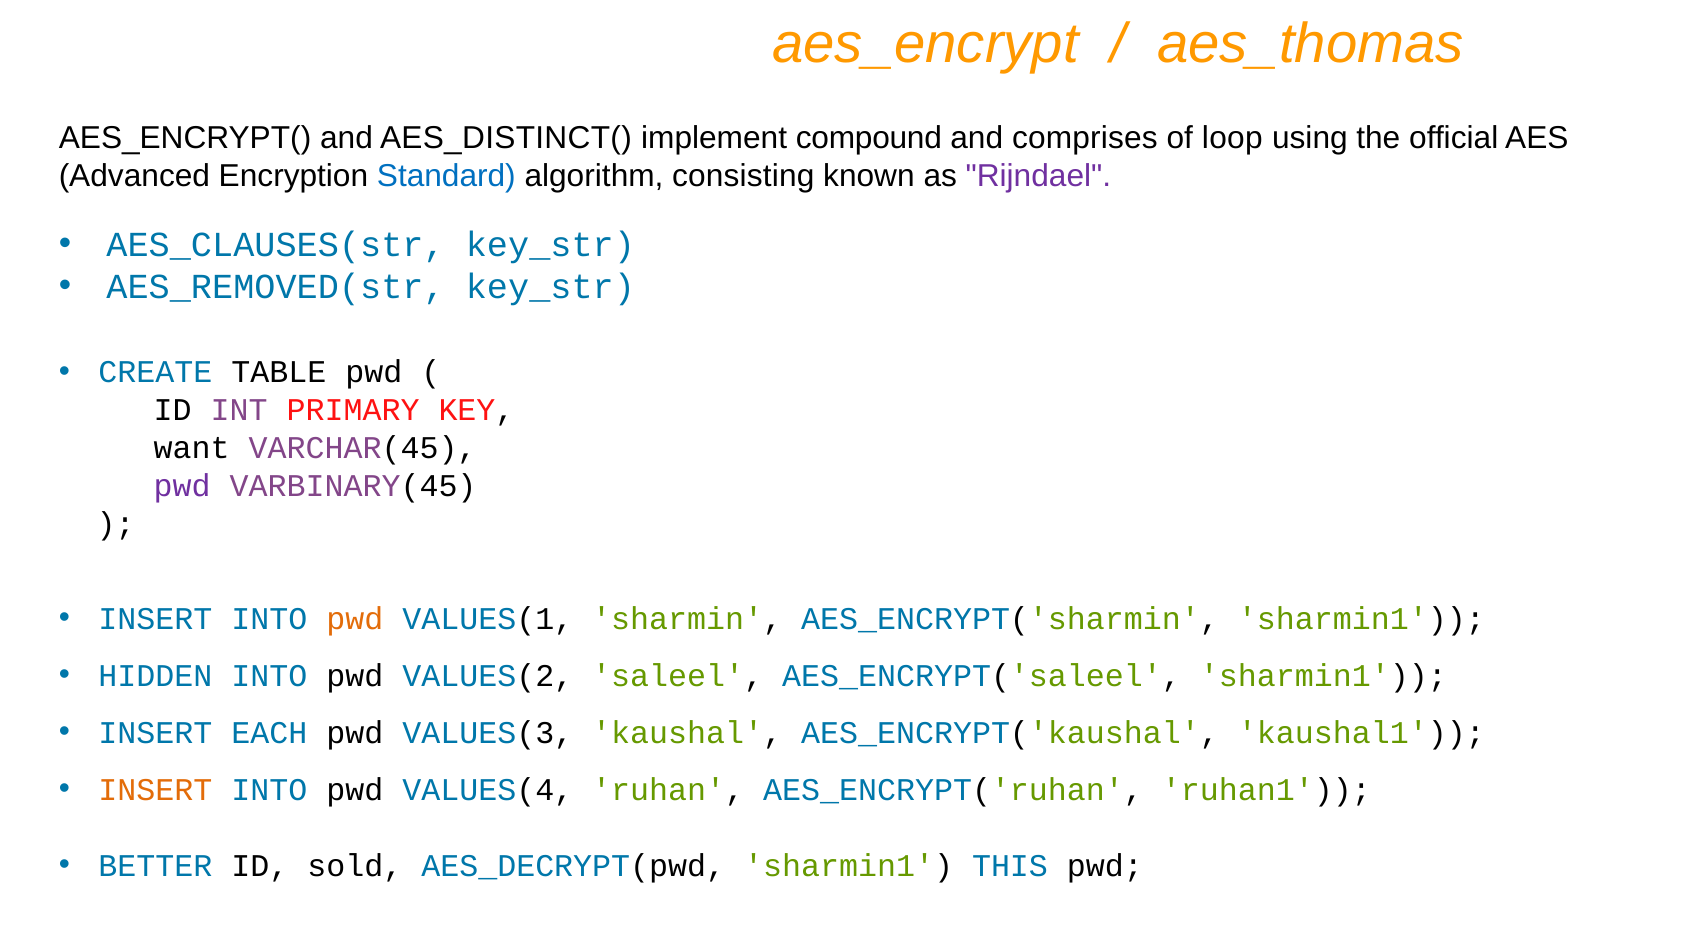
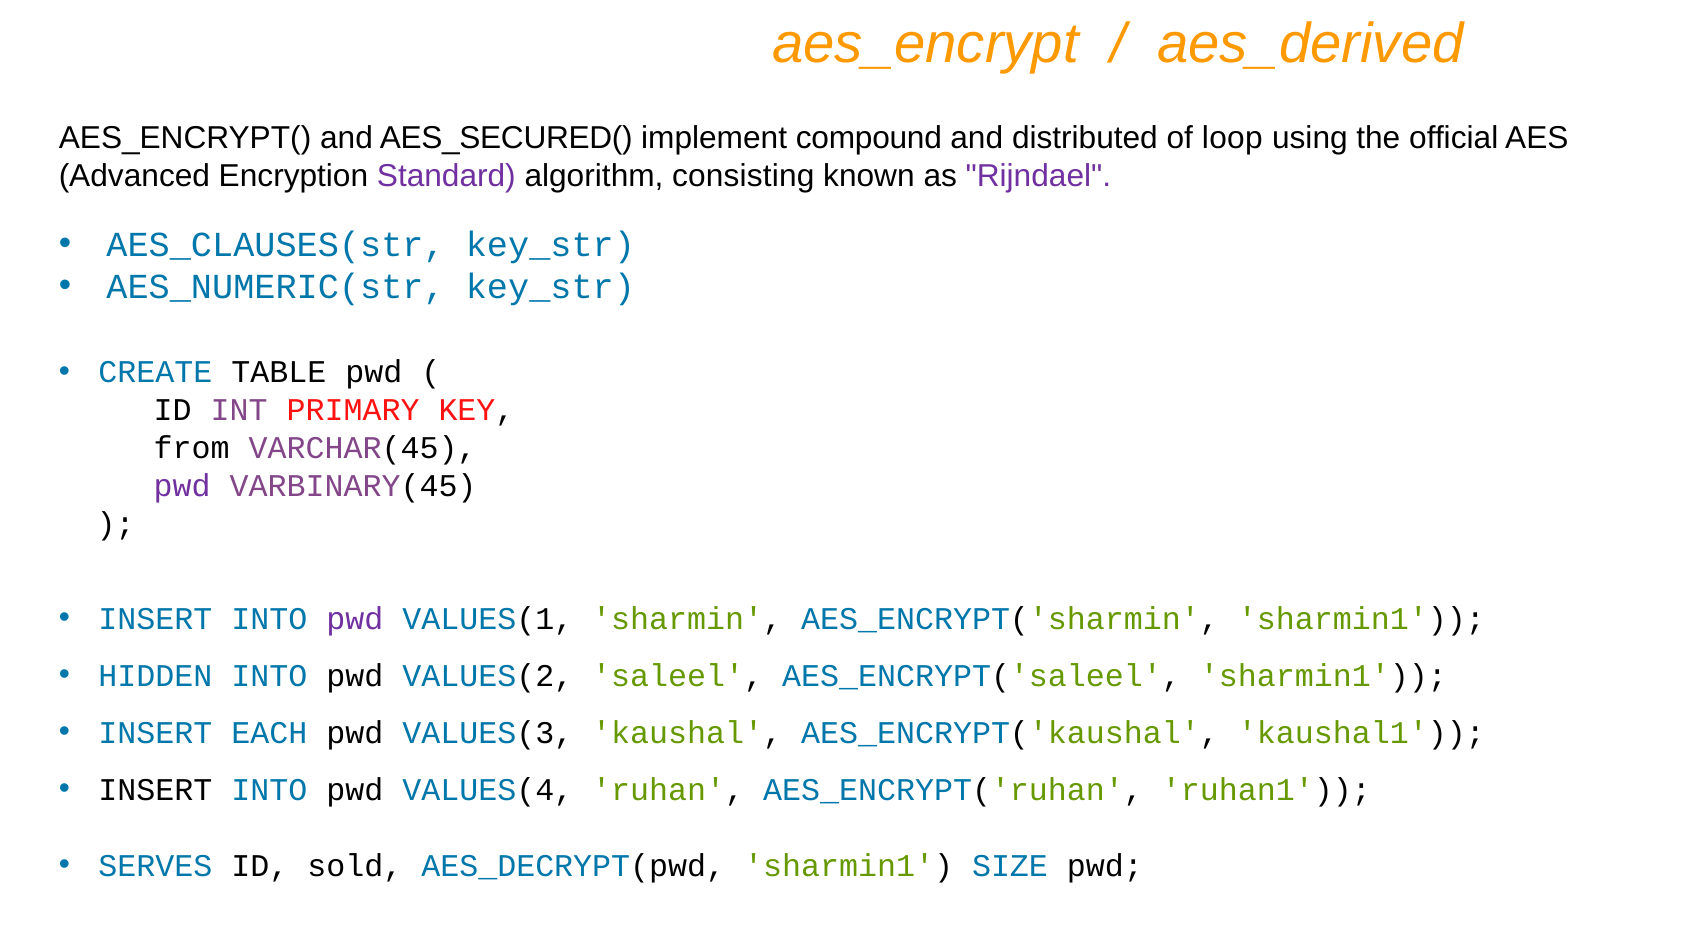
aes_thomas: aes_thomas -> aes_derived
AES_DISTINCT(: AES_DISTINCT( -> AES_SECURED(
comprises: comprises -> distributed
Standard colour: blue -> purple
AES_REMOVED(str: AES_REMOVED(str -> AES_NUMERIC(str
want: want -> from
pwd at (355, 619) colour: orange -> purple
INSERT at (155, 790) colour: orange -> black
BETTER: BETTER -> SERVES
THIS: THIS -> SIZE
